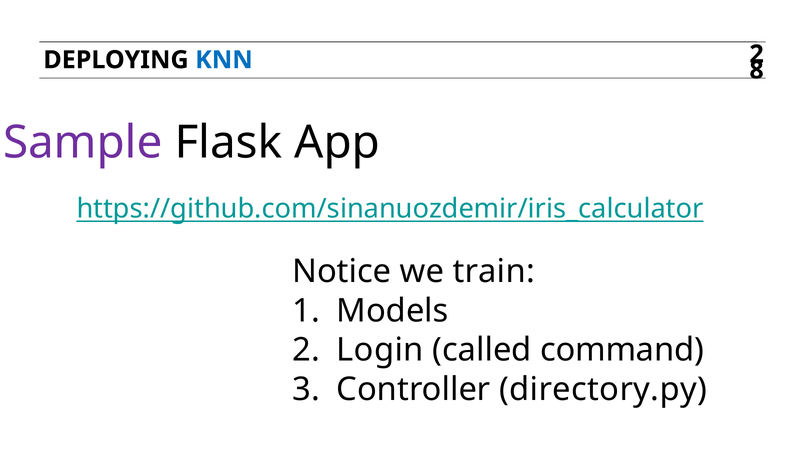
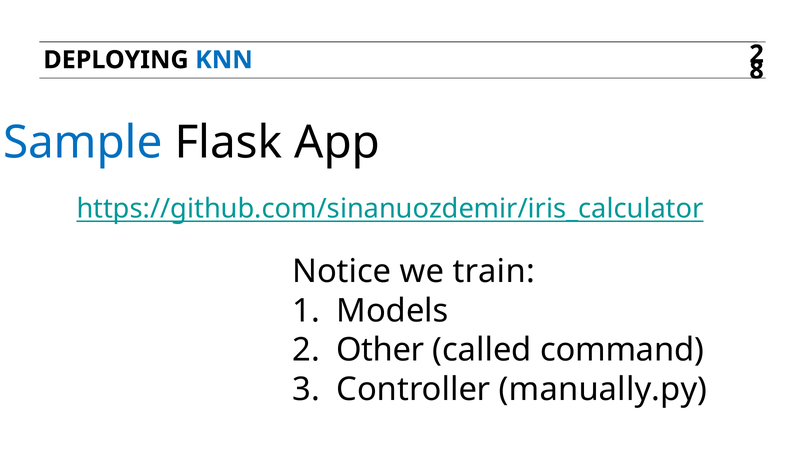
Sample colour: purple -> blue
Login: Login -> Other
directory.py: directory.py -> manually.py
